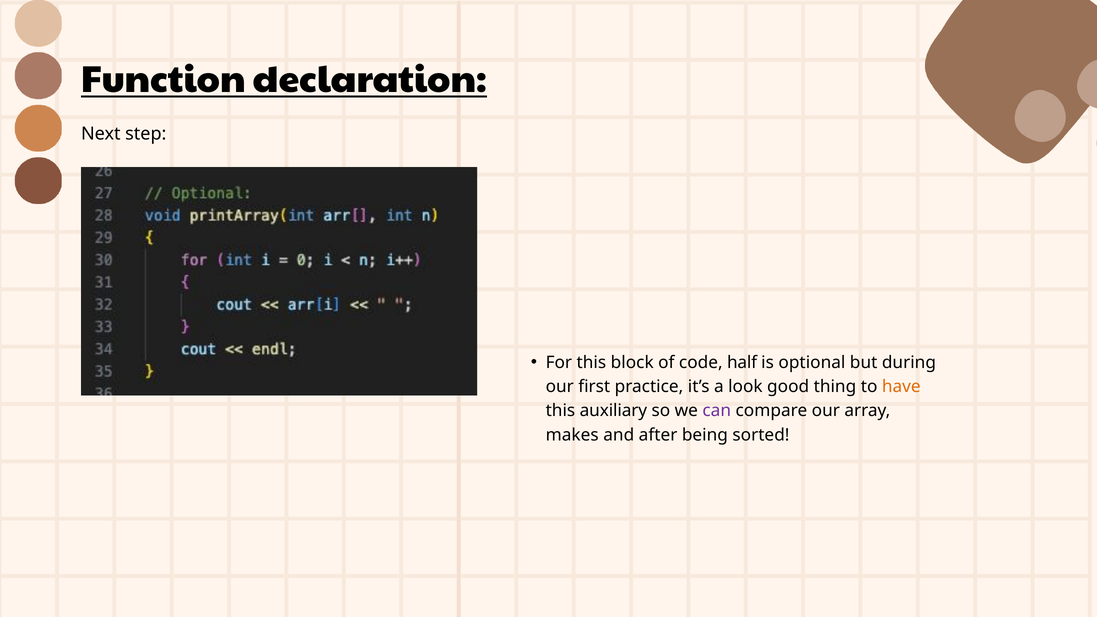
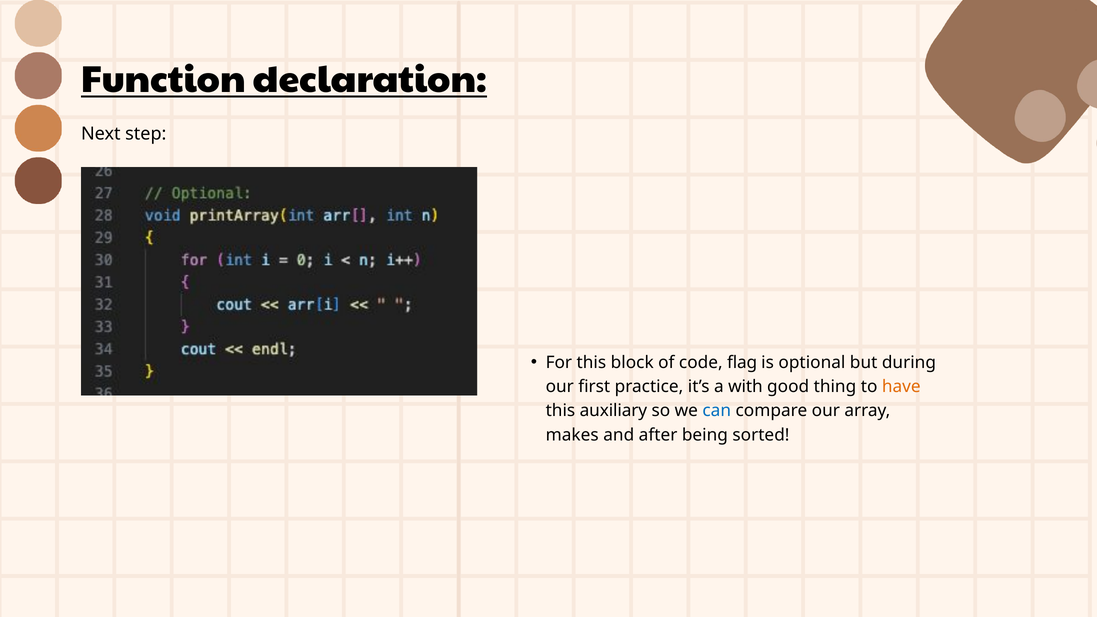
half: half -> flag
look: look -> with
can colour: purple -> blue
